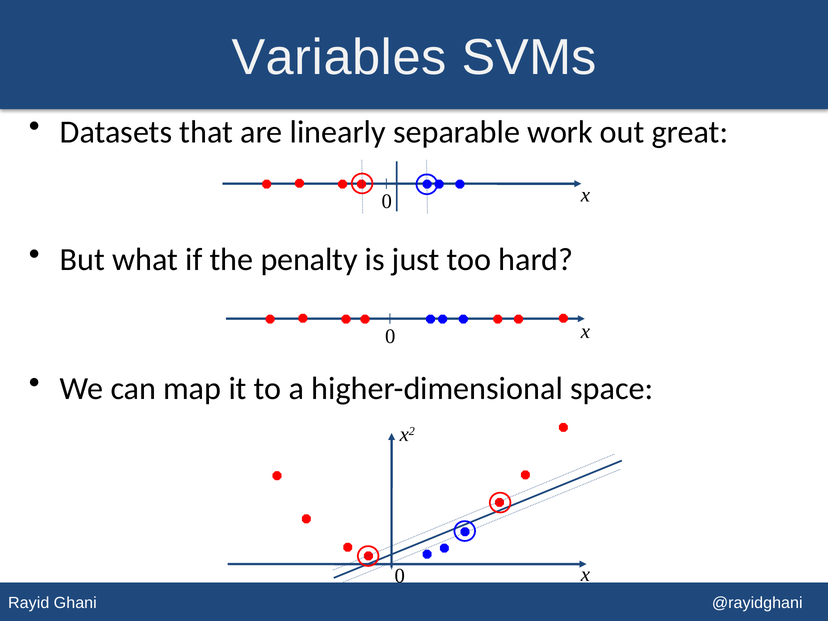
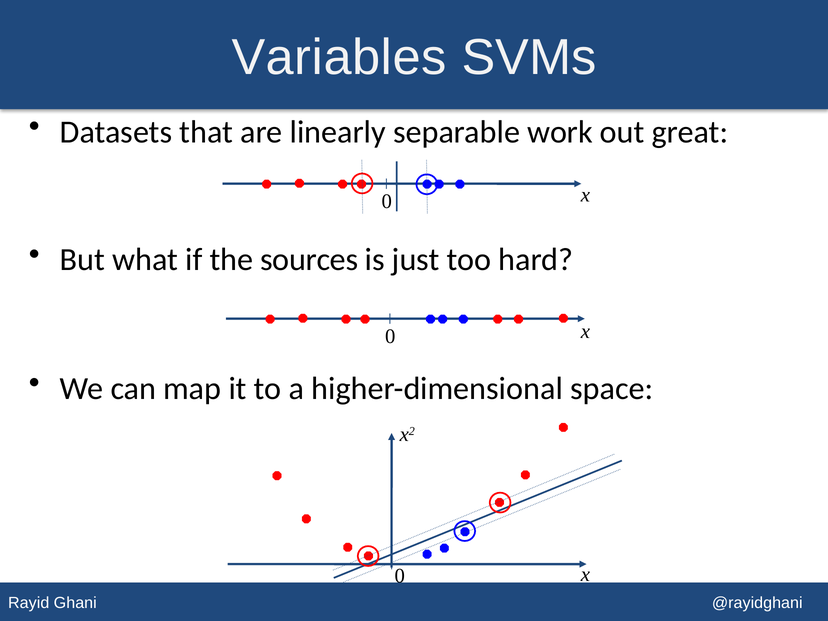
penalty: penalty -> sources
